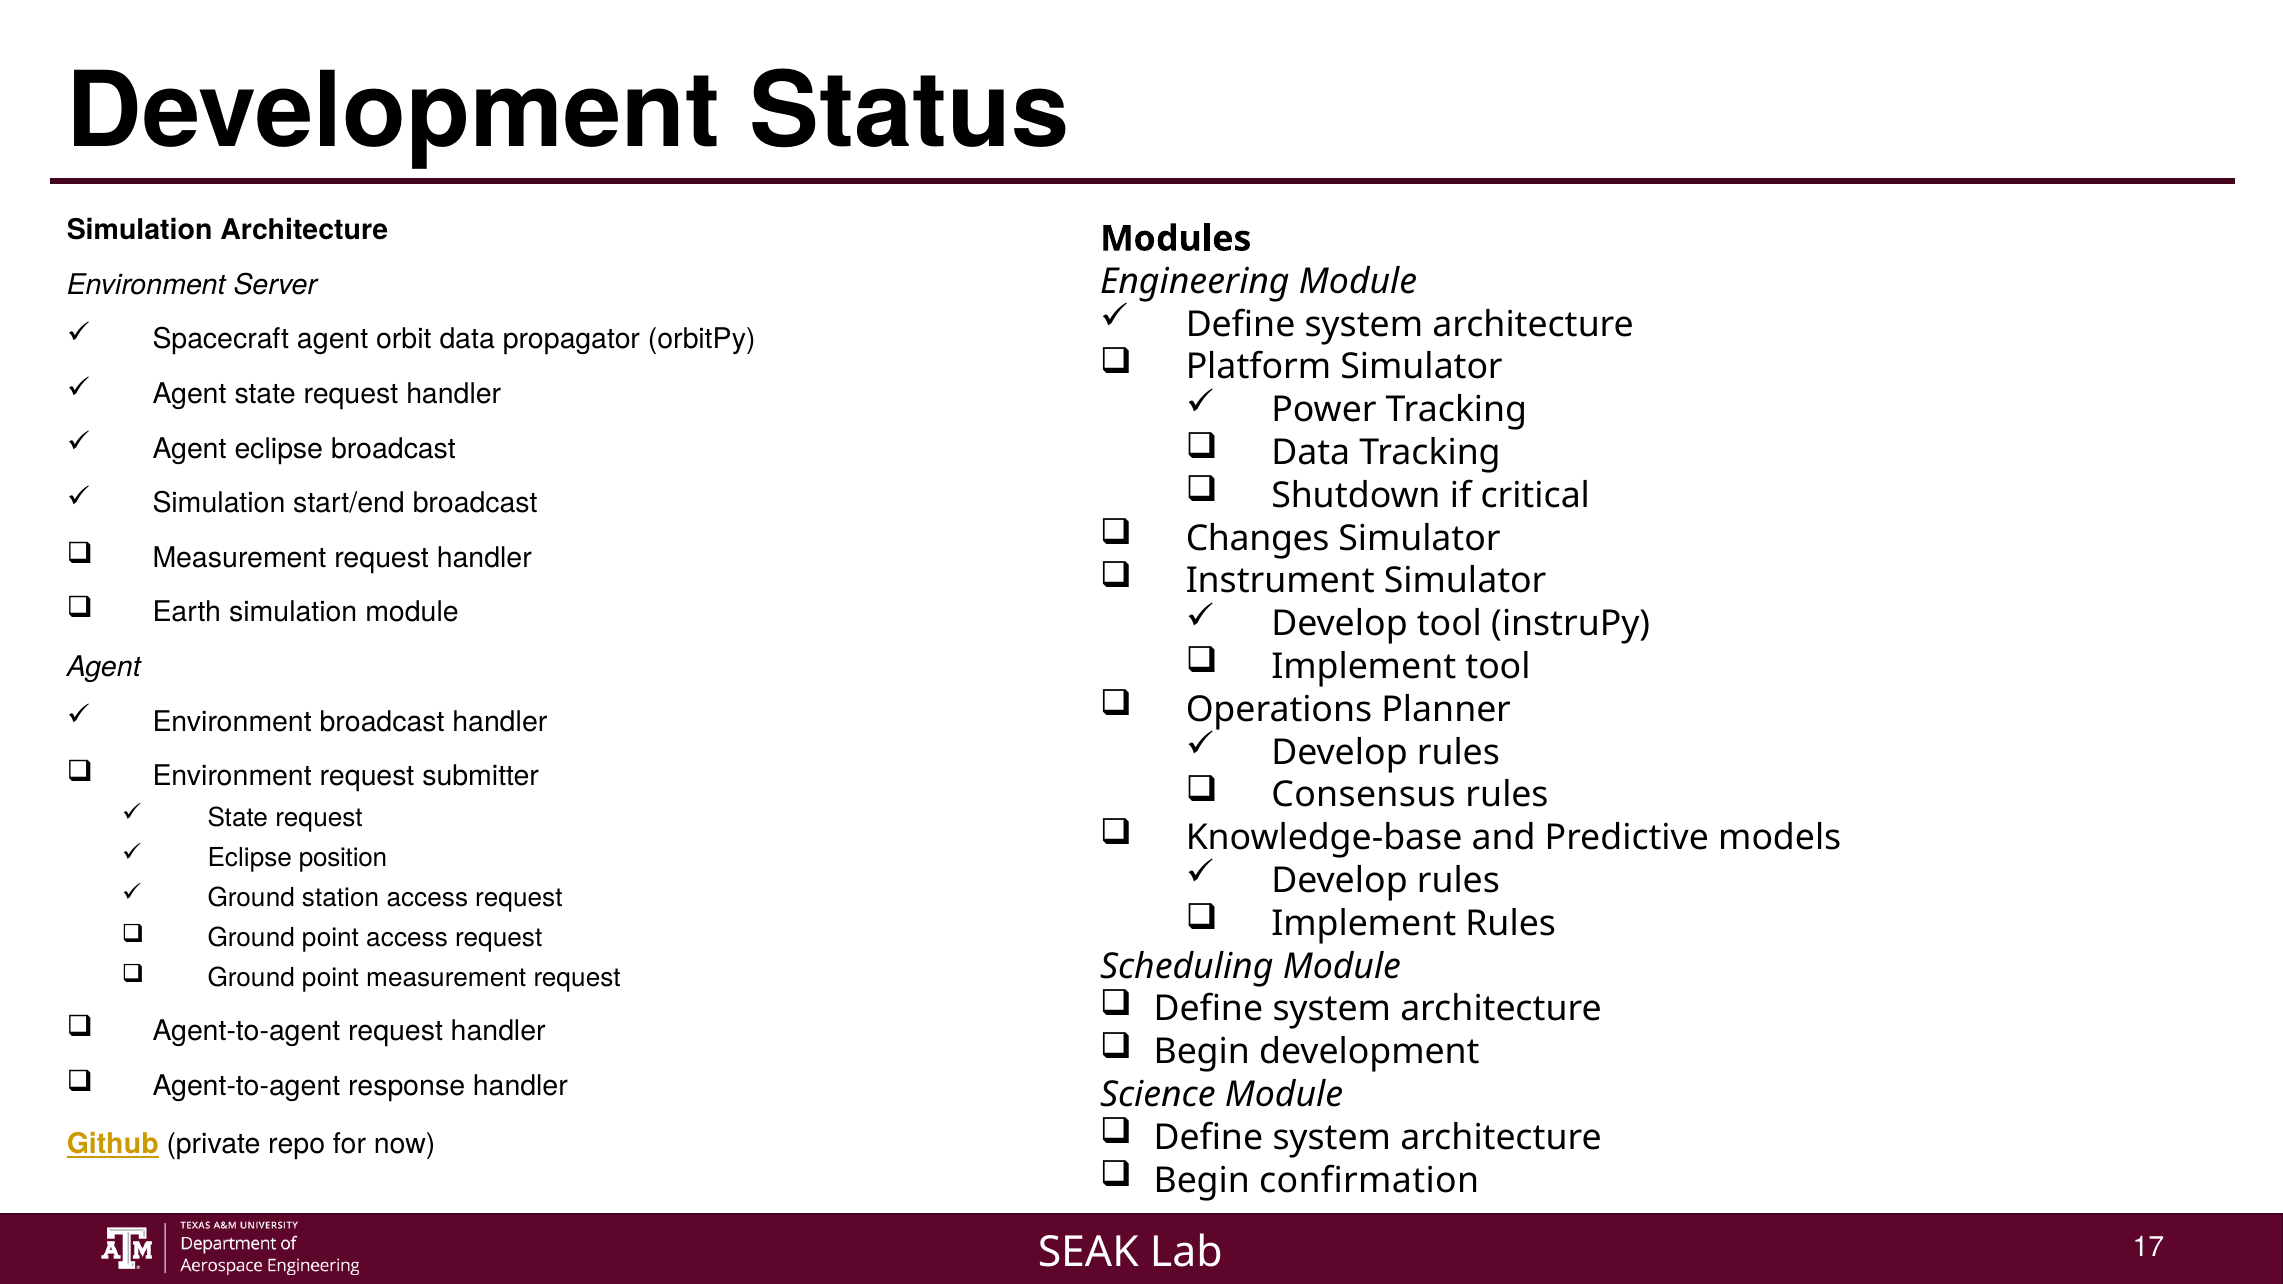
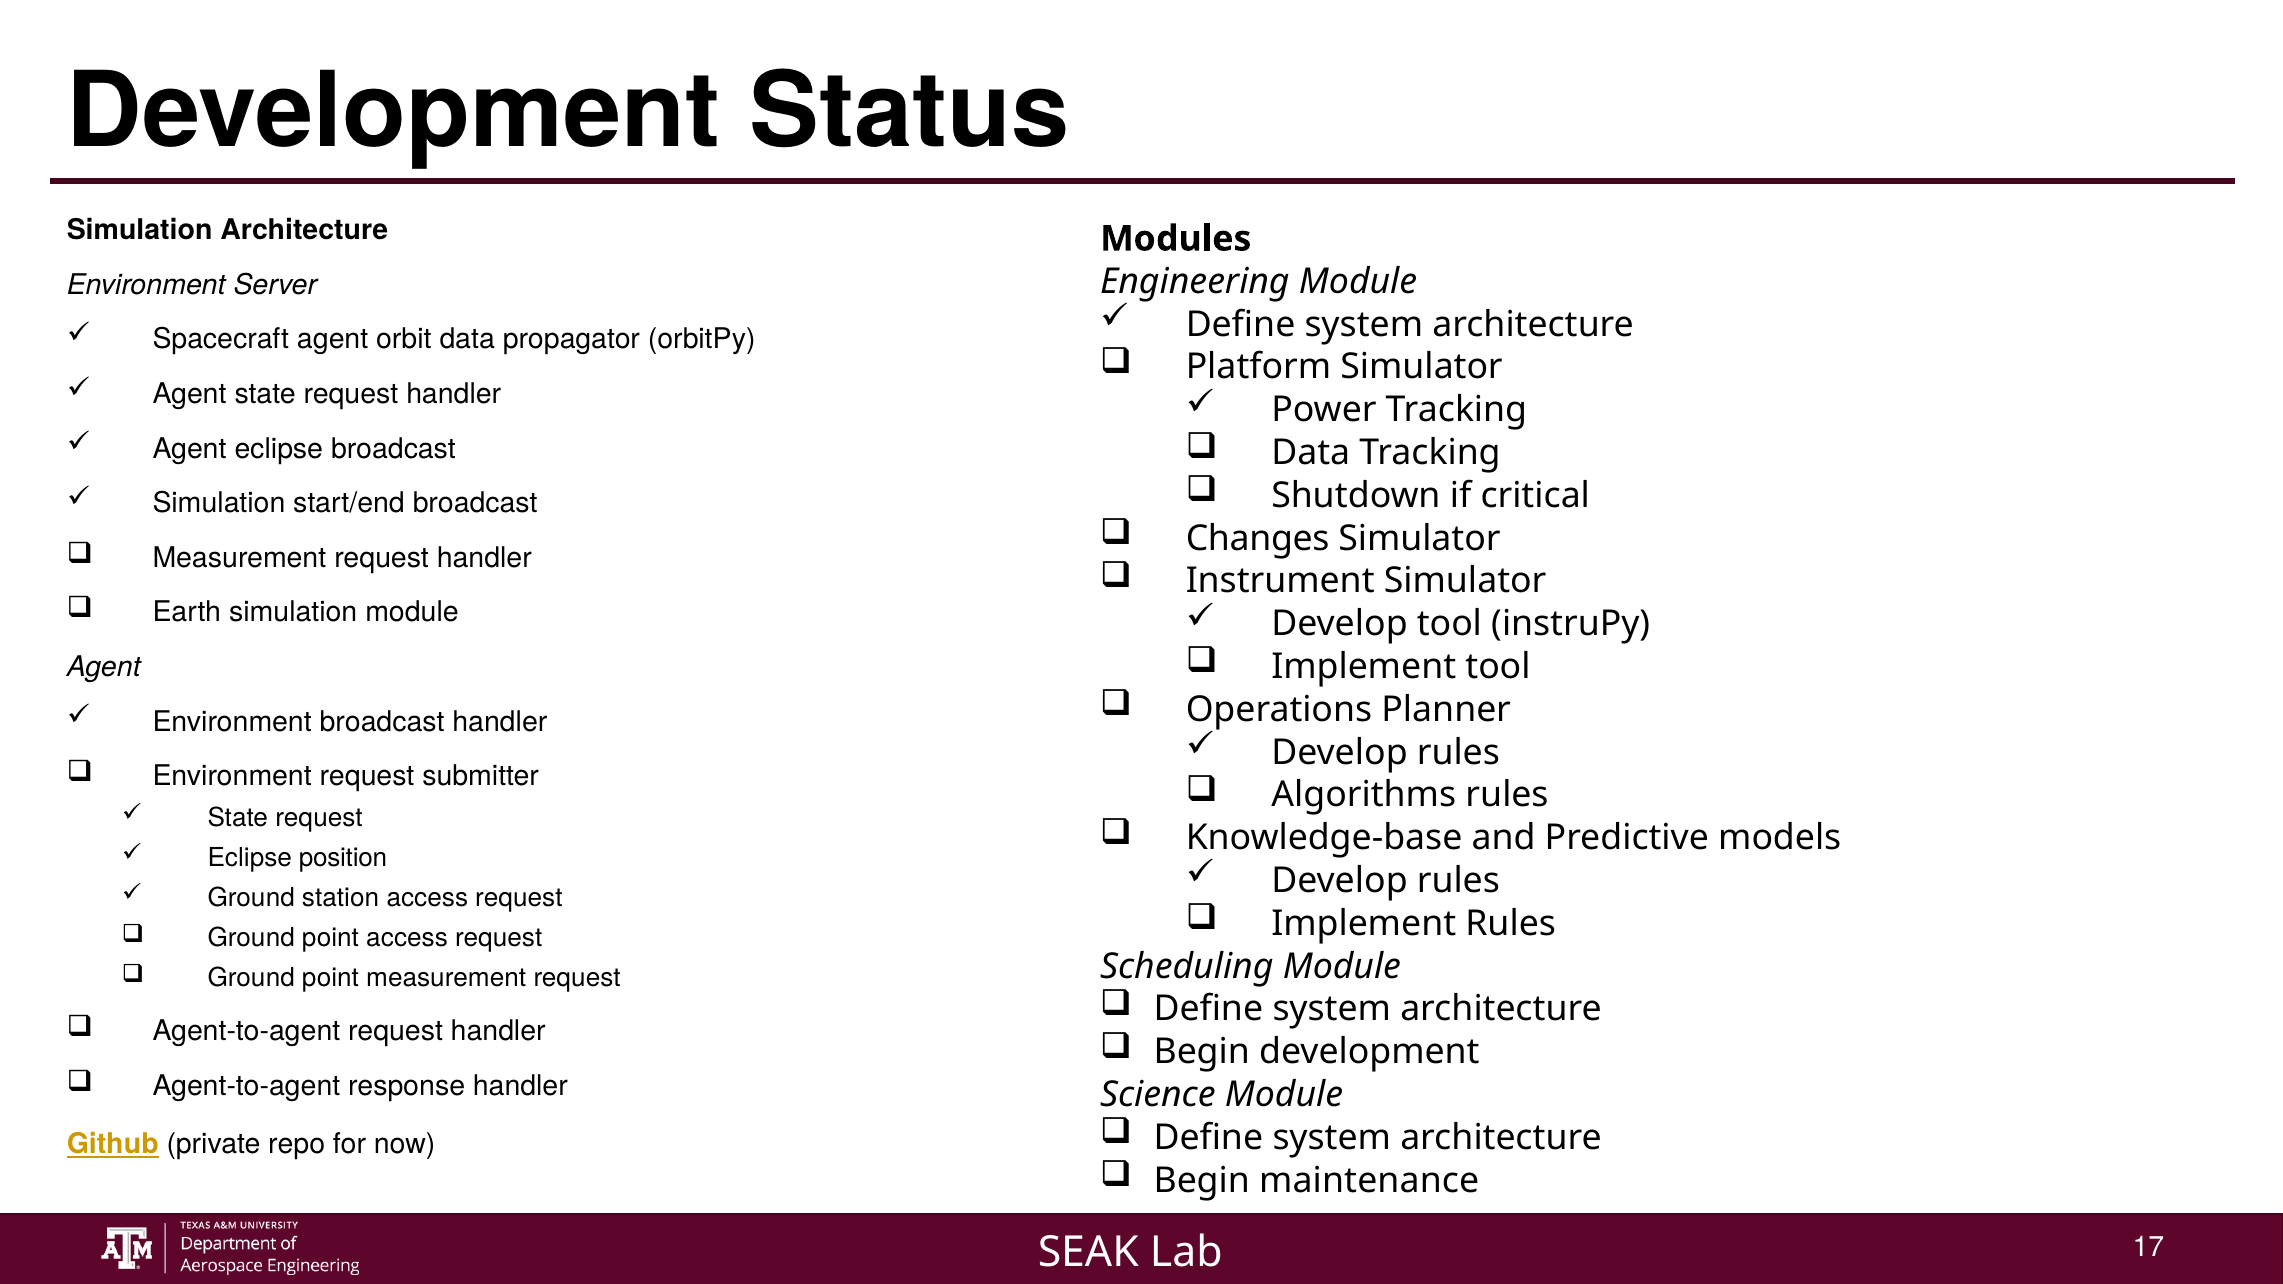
Consensus: Consensus -> Algorithms
confirmation: confirmation -> maintenance
